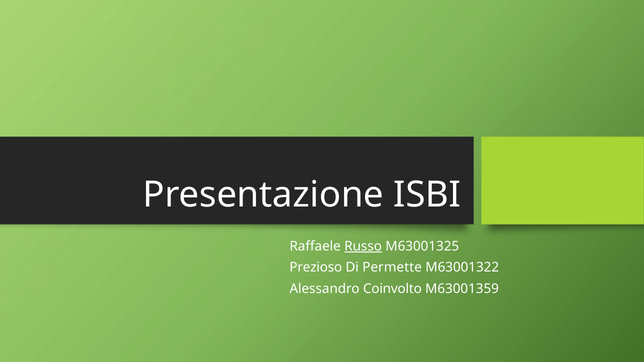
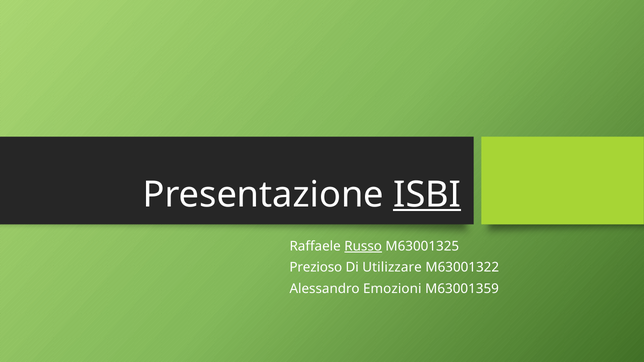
ISBI underline: none -> present
Permette: Permette -> Utilizzare
Coinvolto: Coinvolto -> Emozioni
